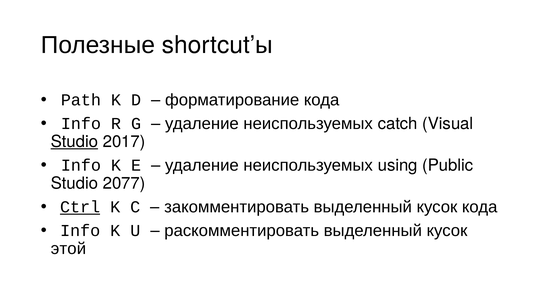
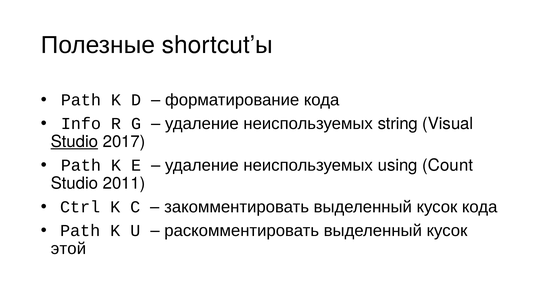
catch: catch -> string
Info at (81, 165): Info -> Path
Public: Public -> Count
2077: 2077 -> 2011
Ctrl underline: present -> none
Info at (80, 231): Info -> Path
